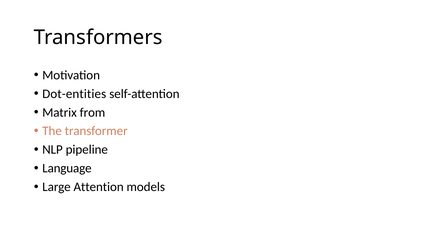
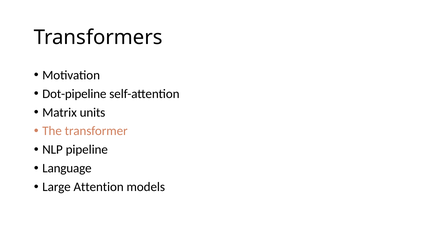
Dot-entities: Dot-entities -> Dot-pipeline
from: from -> units
